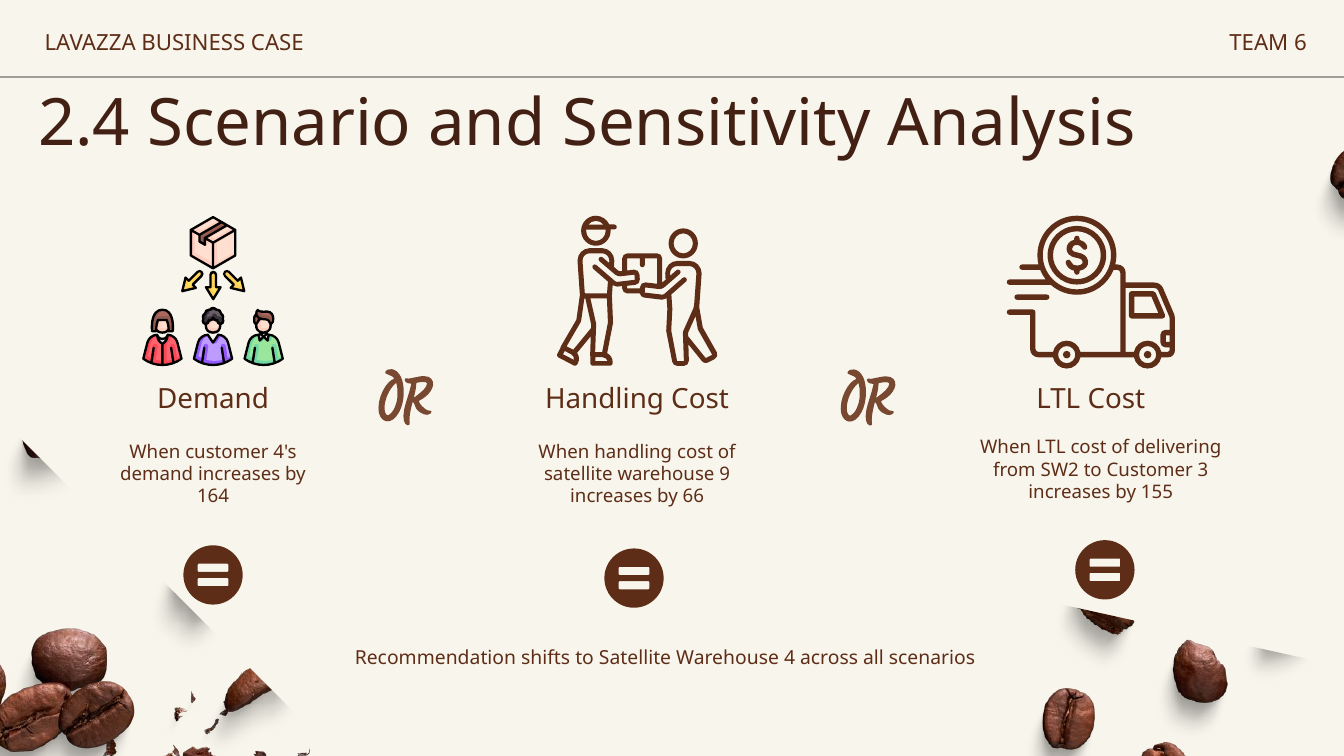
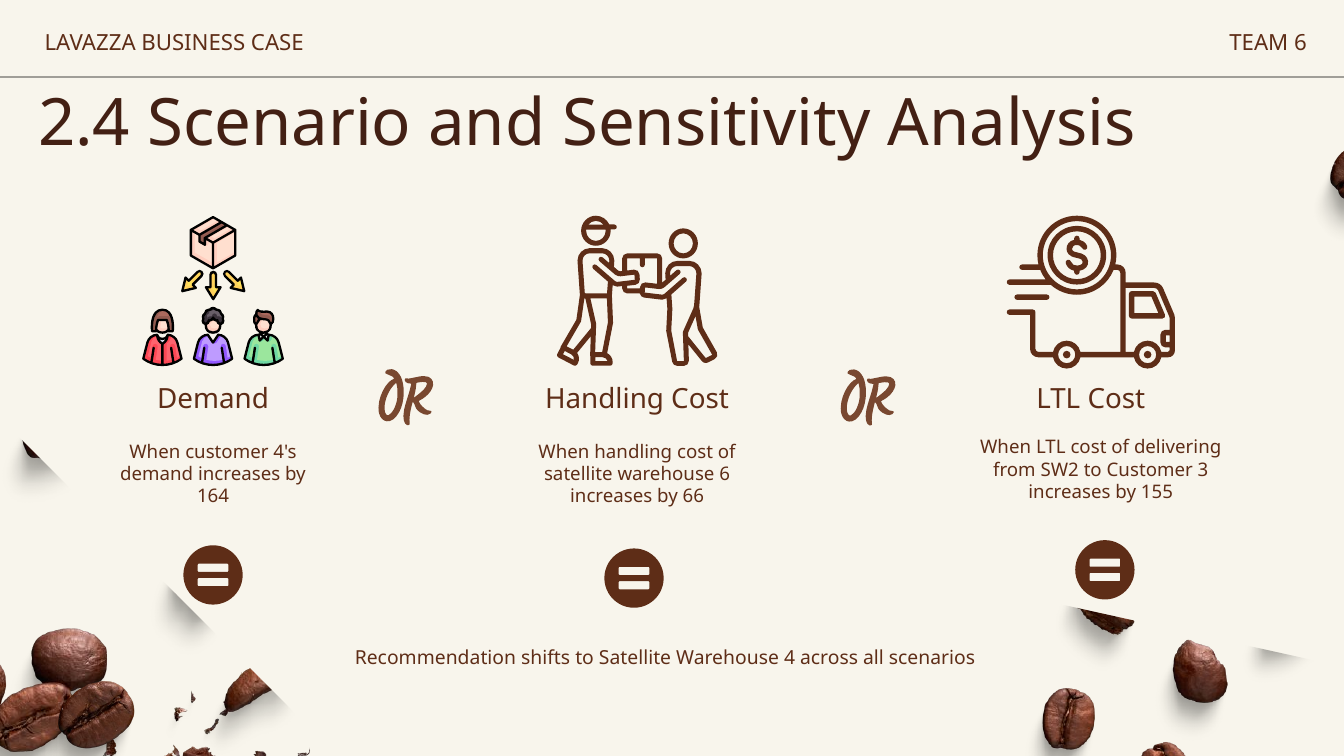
warehouse 9: 9 -> 6
